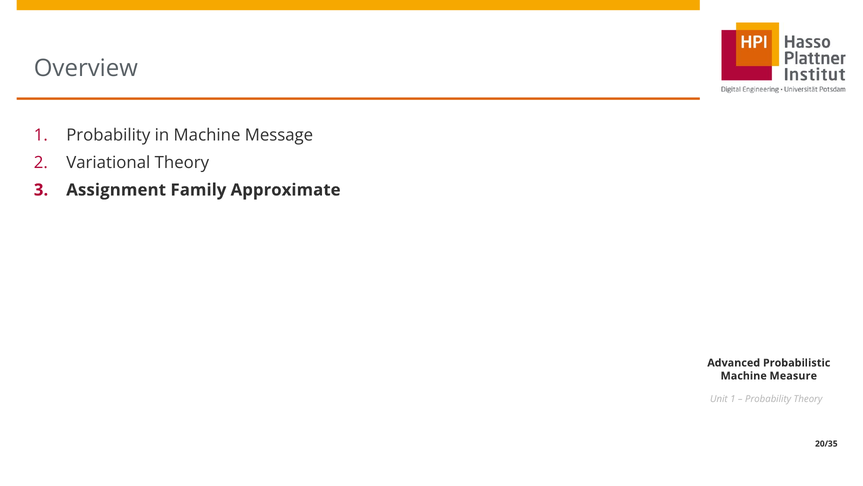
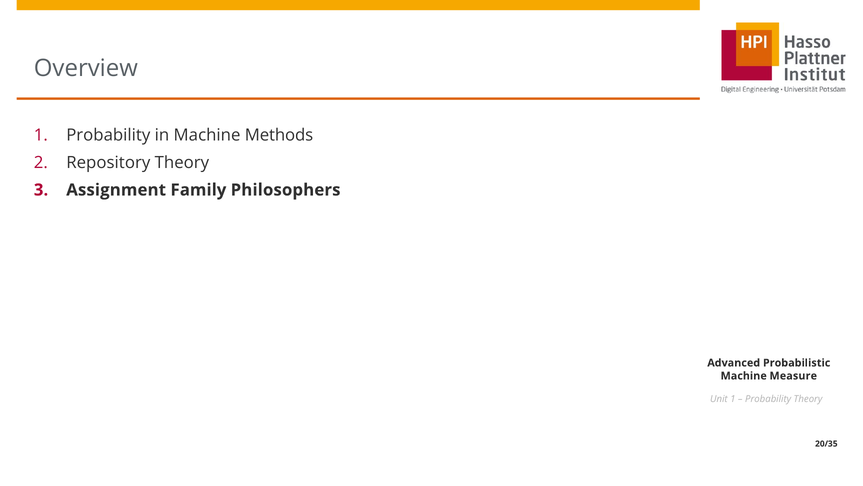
Message: Message -> Methods
Variational: Variational -> Repository
Approximate: Approximate -> Philosophers
